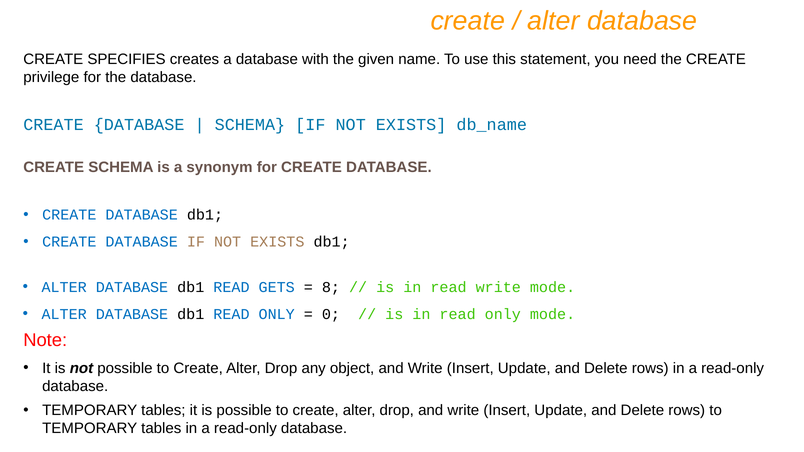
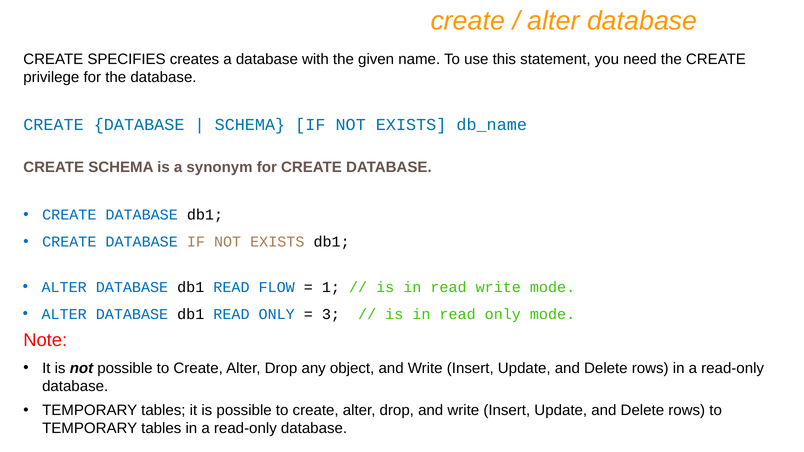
GETS: GETS -> FLOW
8: 8 -> 1
0: 0 -> 3
